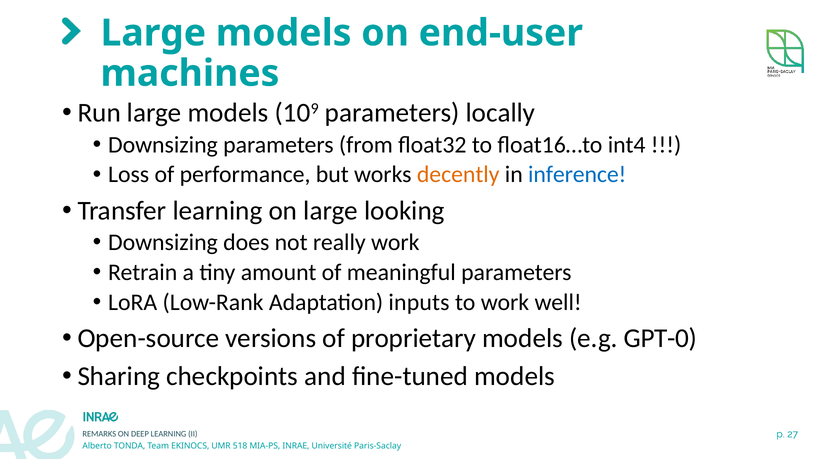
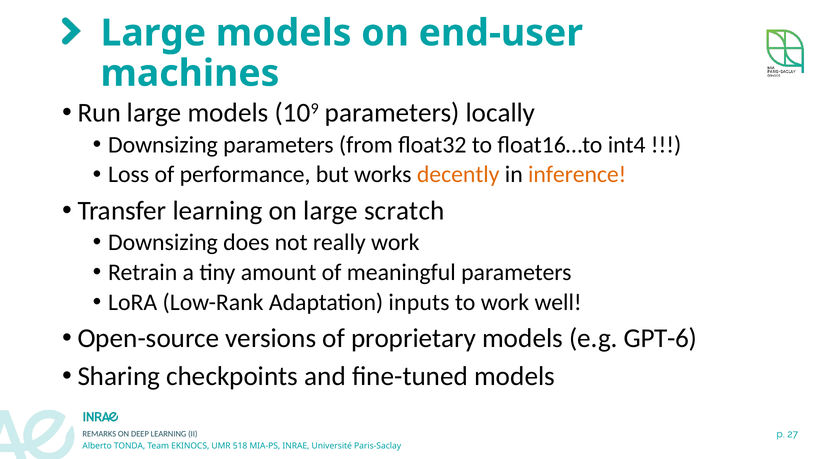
inference colour: blue -> orange
looking: looking -> scratch
GPT-0: GPT-0 -> GPT-6
